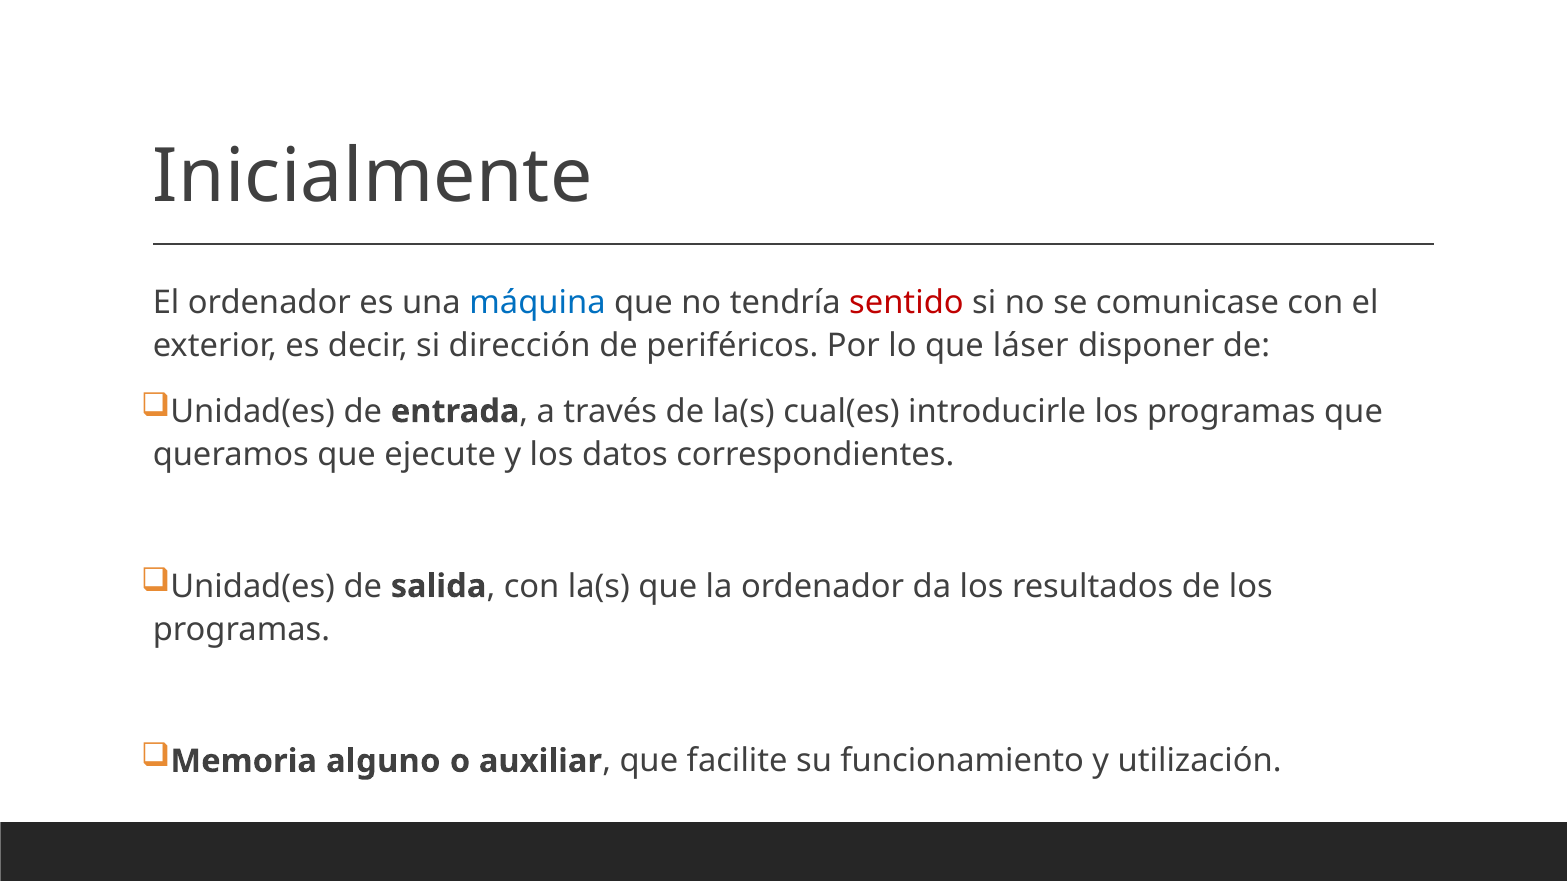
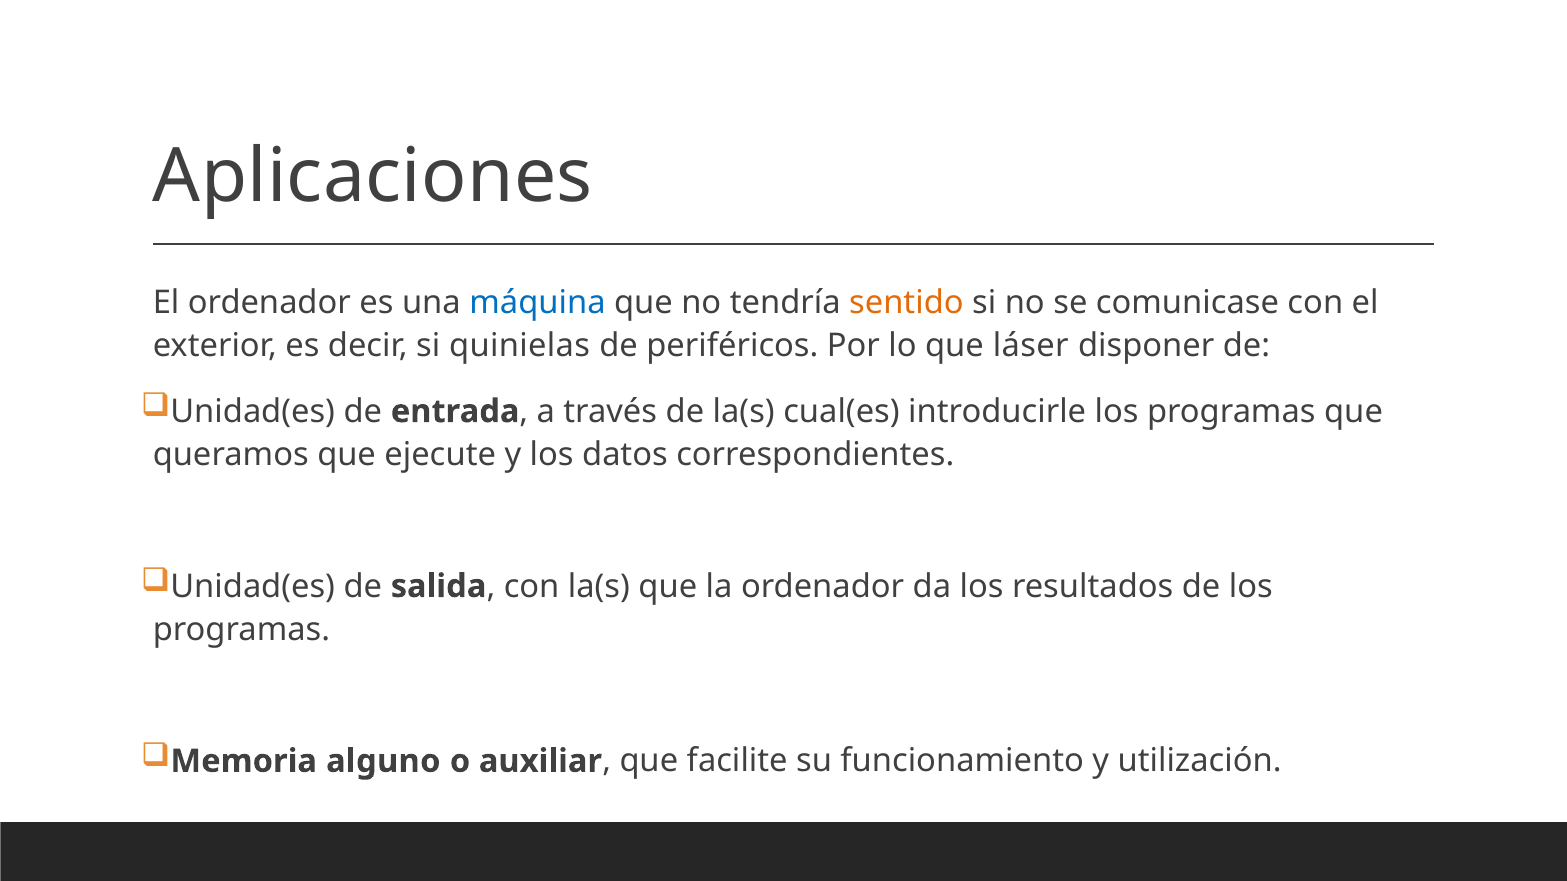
Inicialmente: Inicialmente -> Aplicaciones
sentido colour: red -> orange
dirección: dirección -> quinielas
